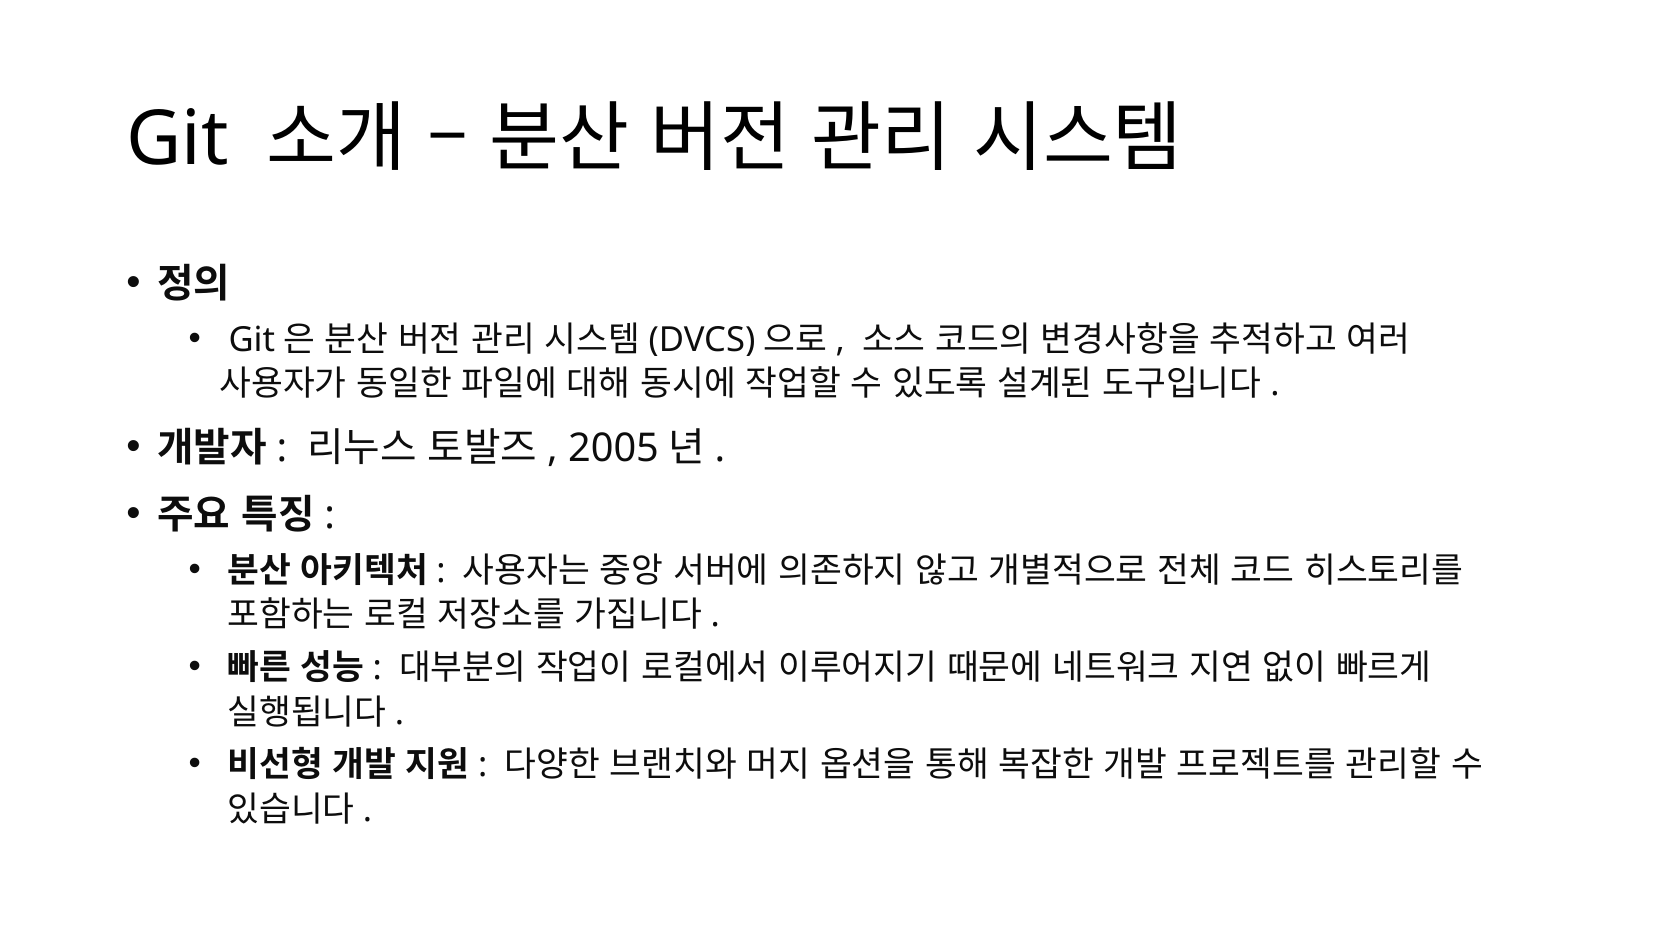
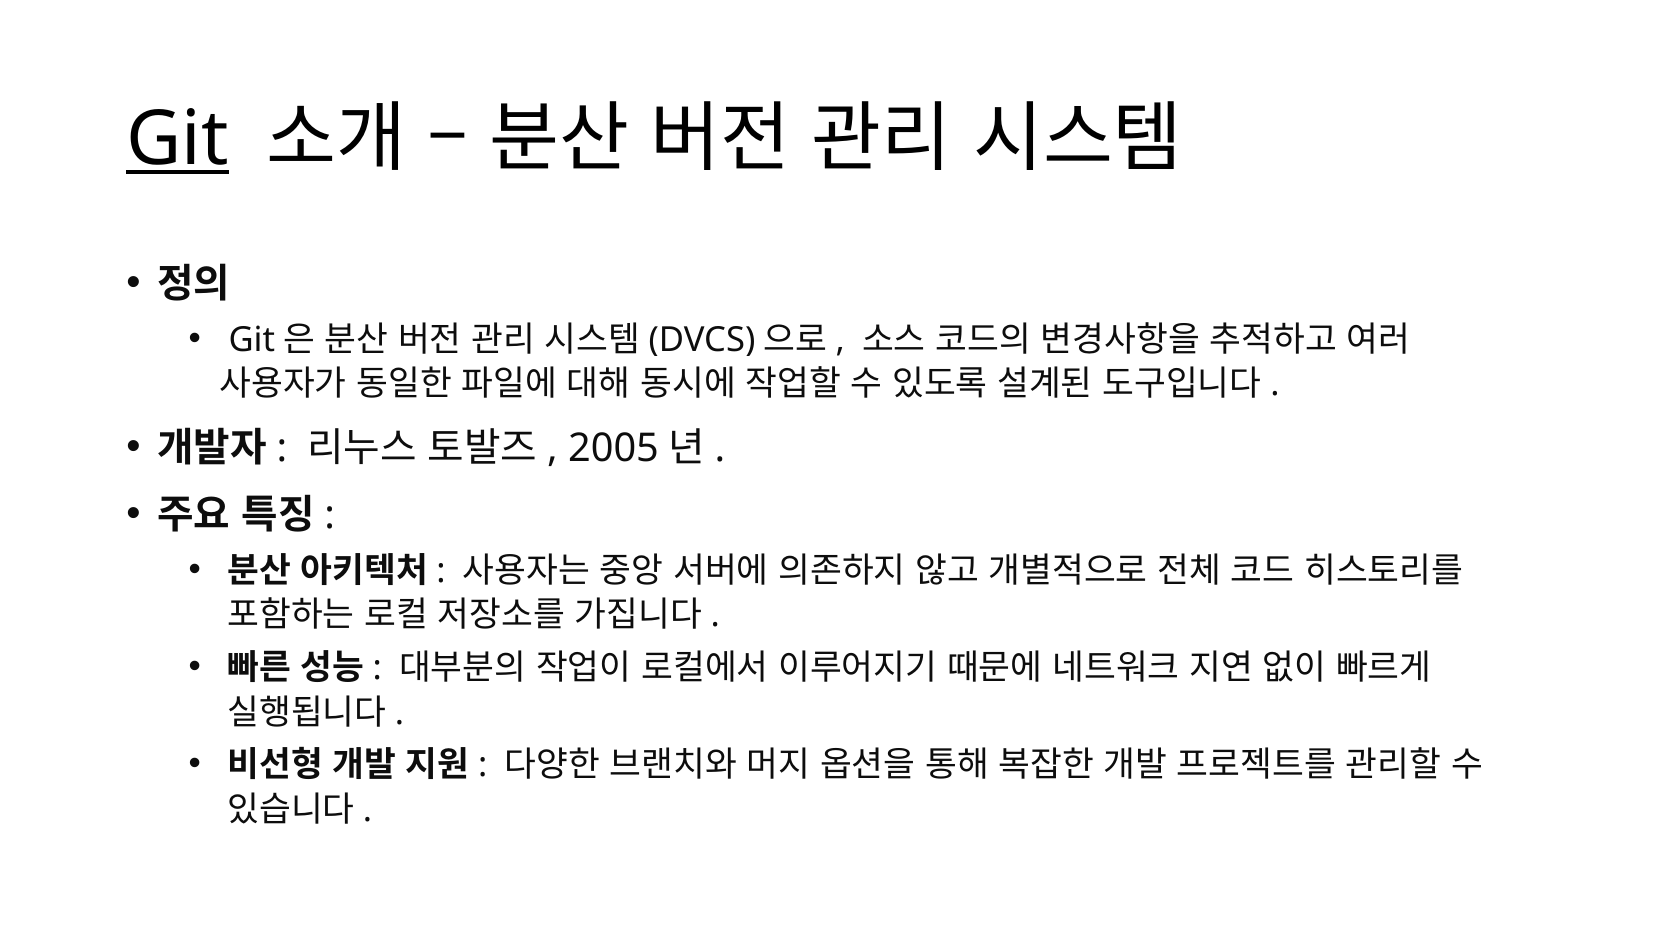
Git at (178, 139) underline: none -> present
